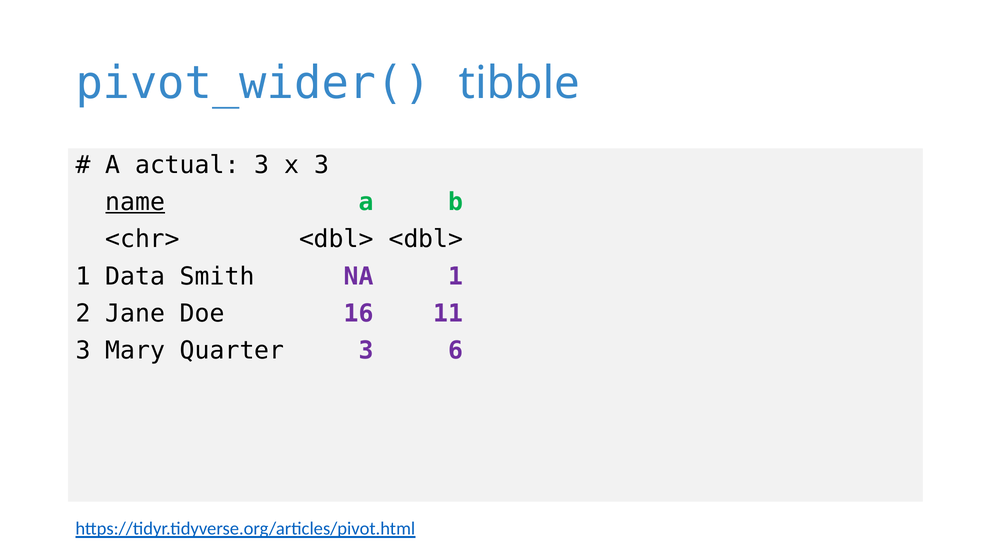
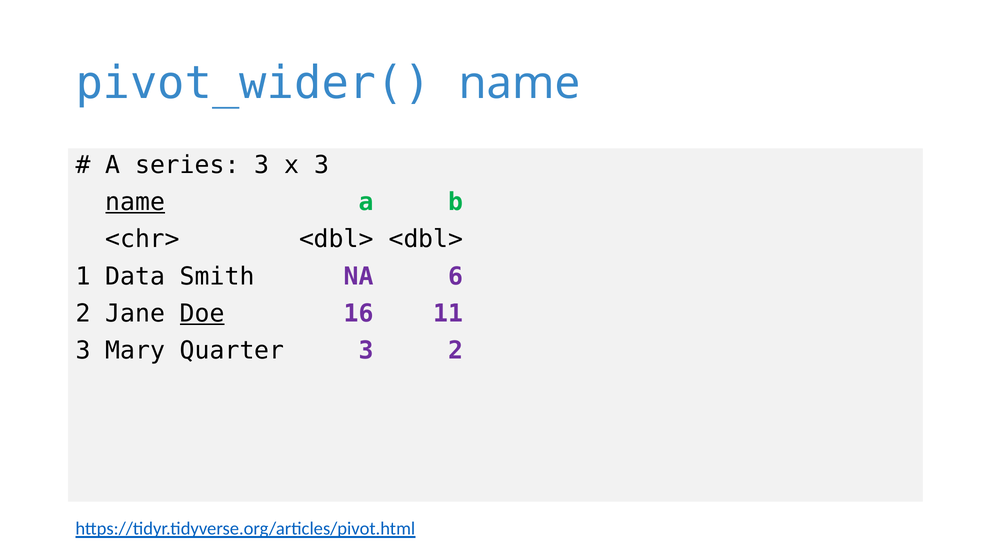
pivot_wider( tibble: tibble -> name
actual: actual -> series
NA 1: 1 -> 6
Doe underline: none -> present
3 6: 6 -> 2
